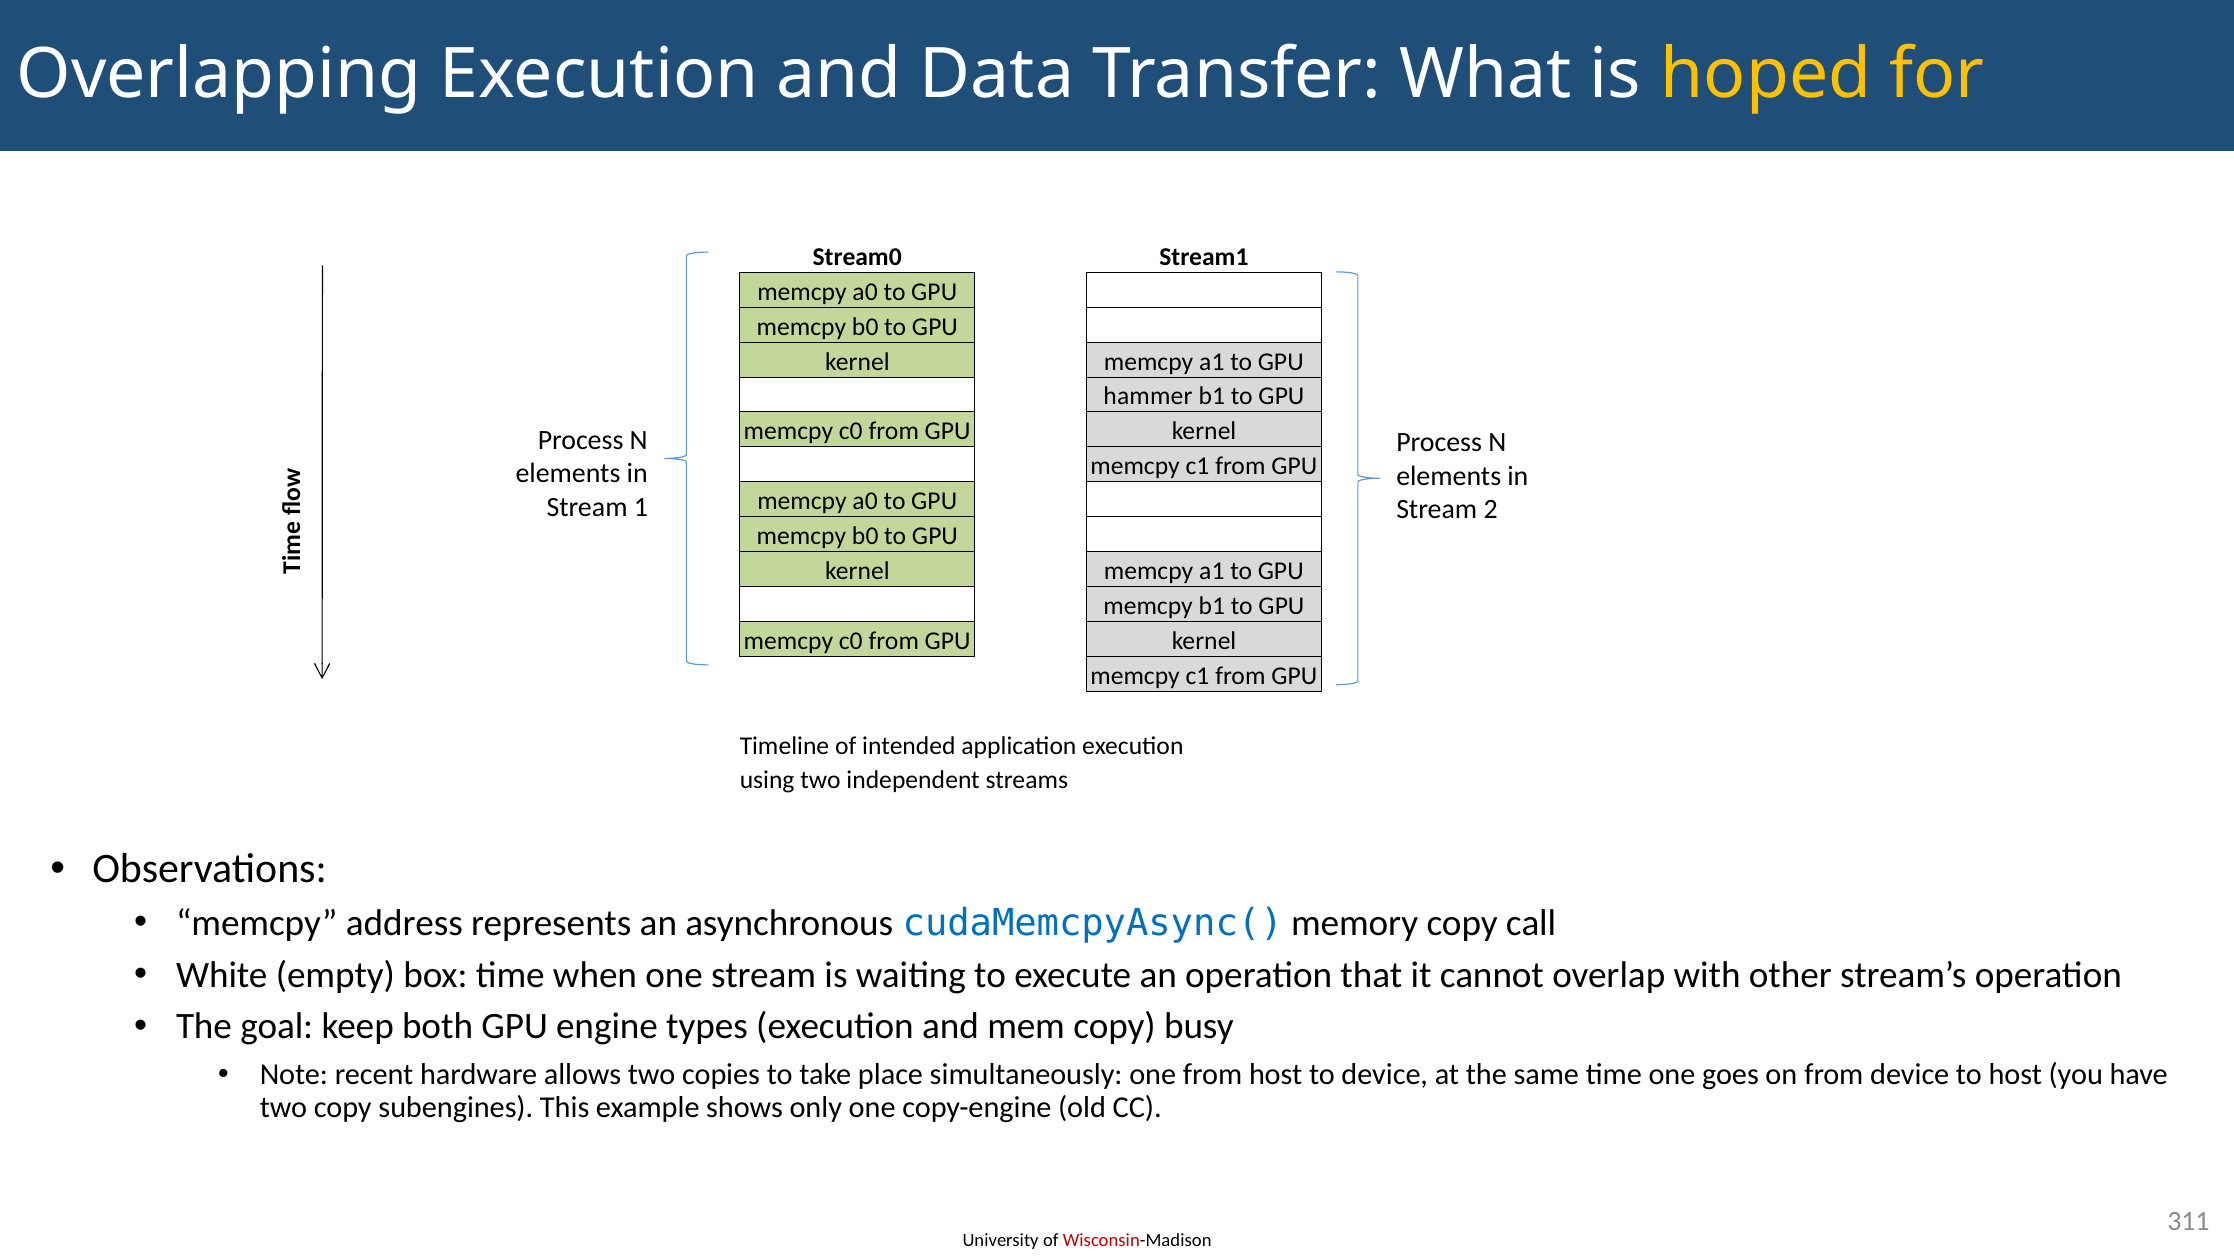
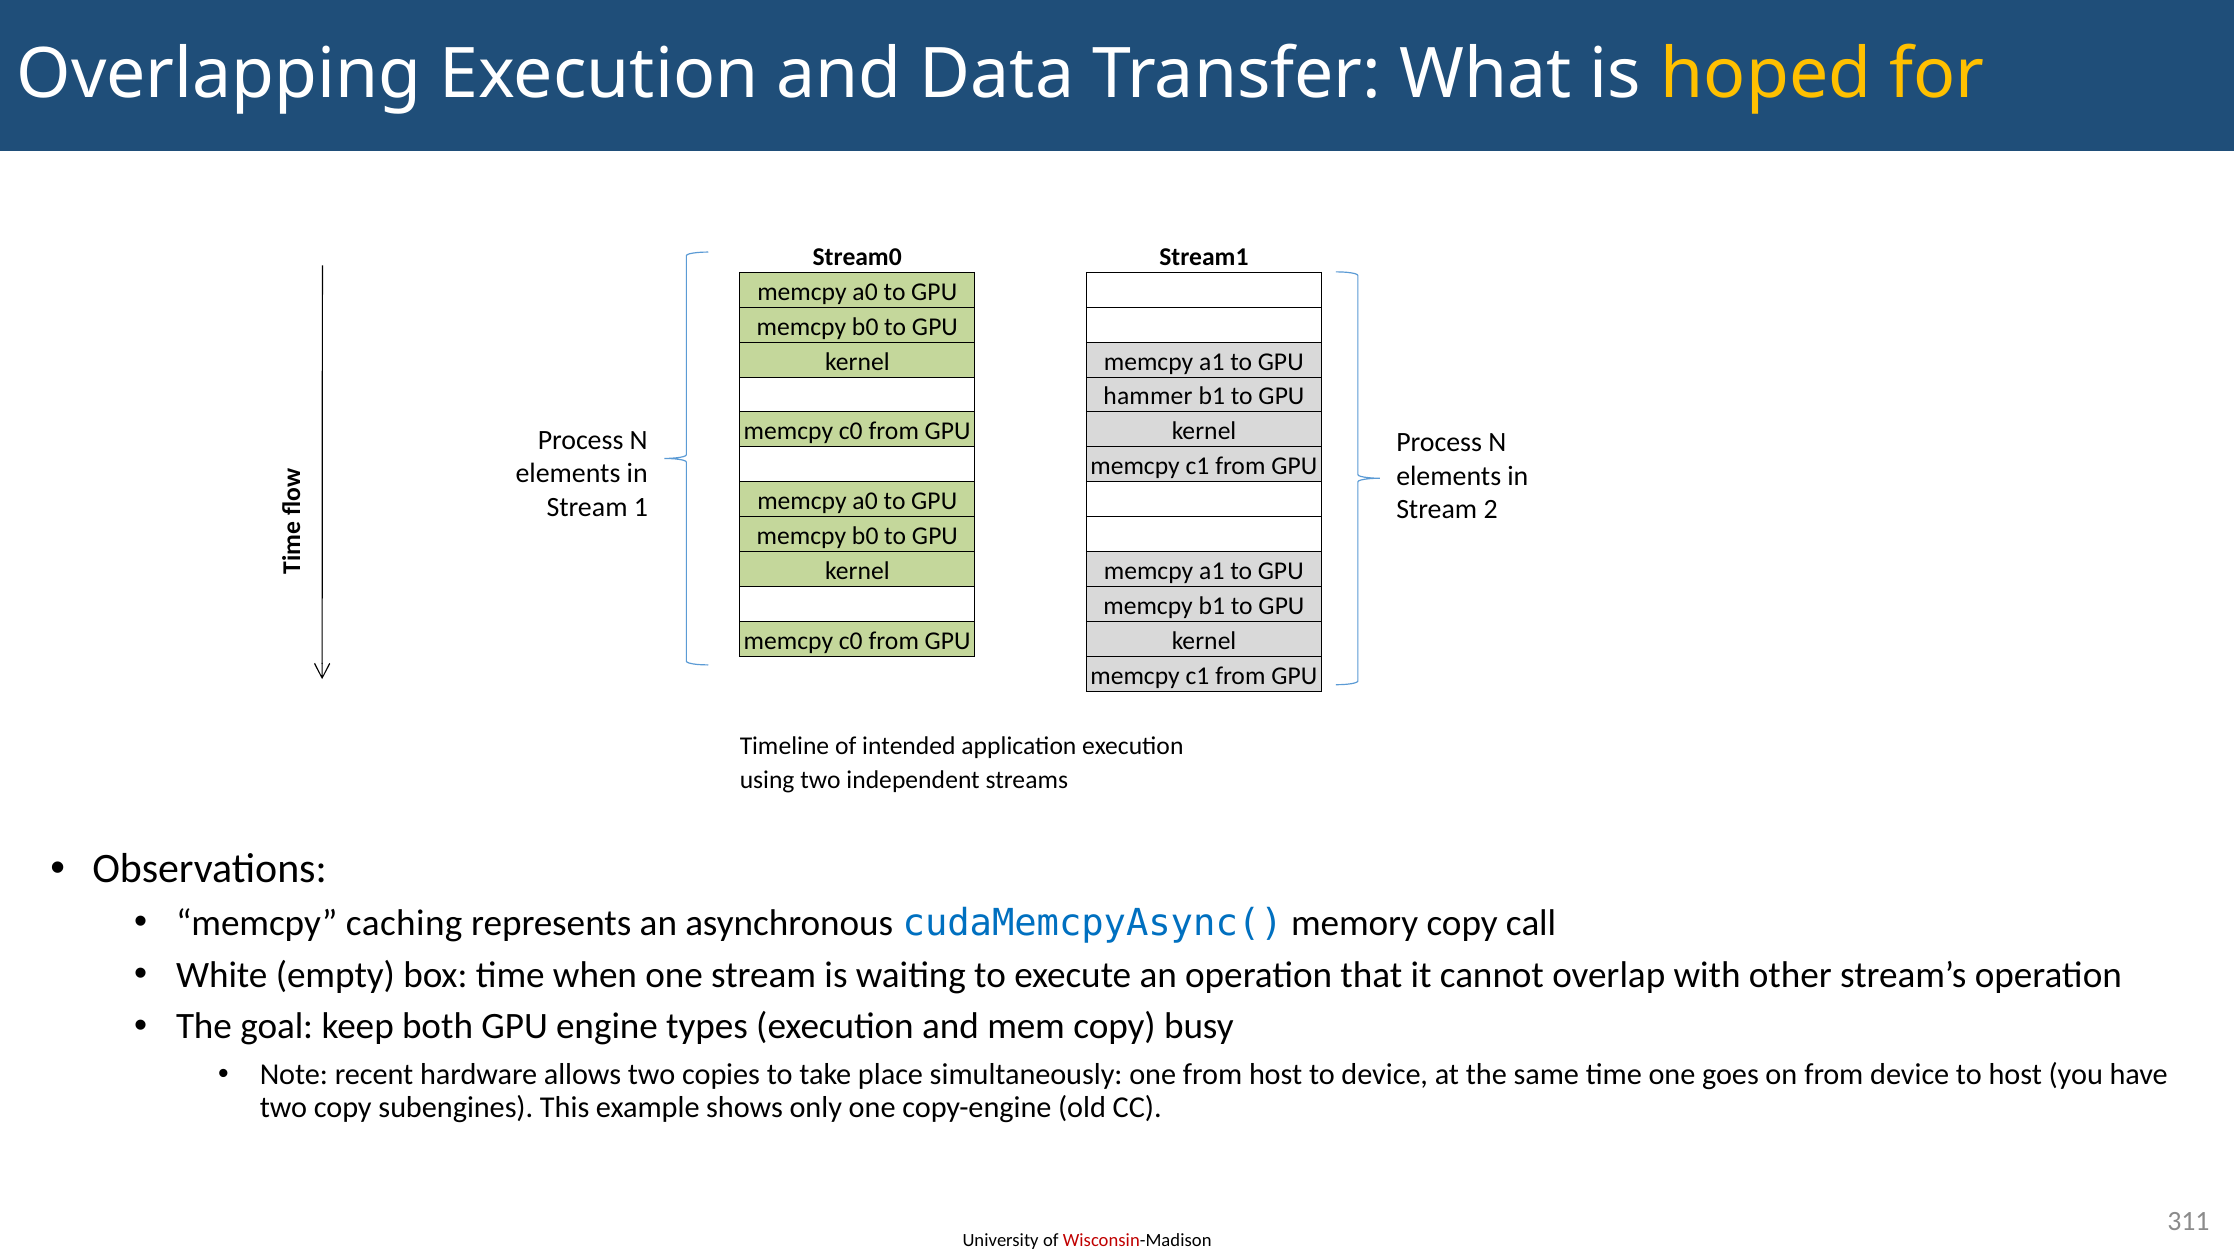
address: address -> caching
